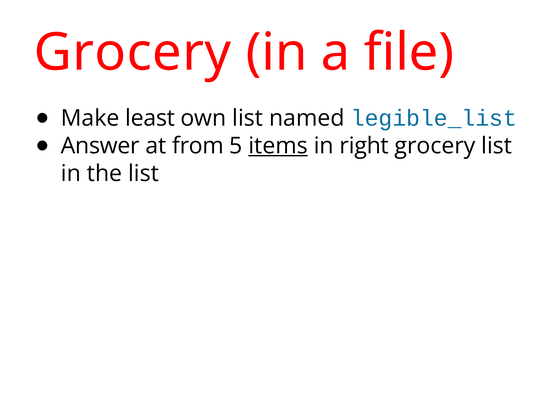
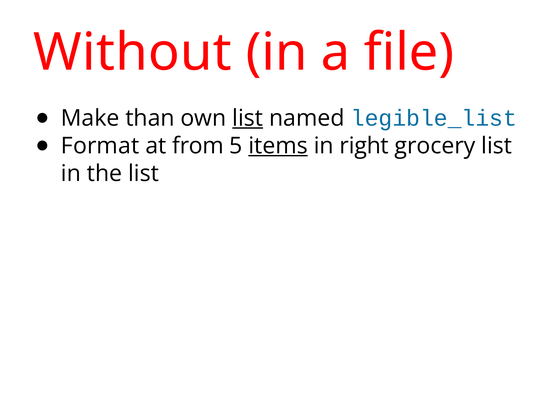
Grocery at (132, 53): Grocery -> Without
least: least -> than
list at (248, 118) underline: none -> present
Answer: Answer -> Format
